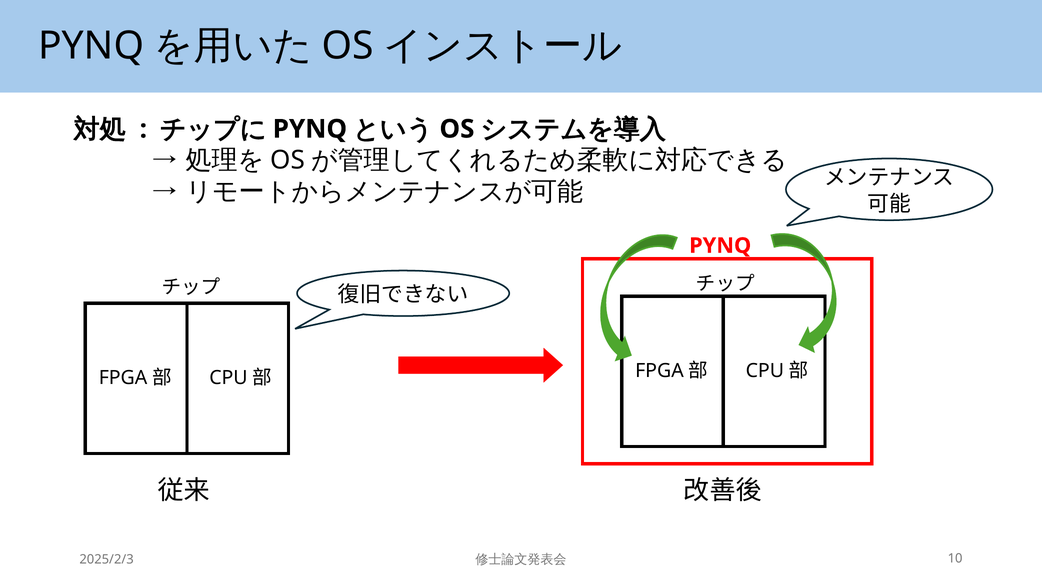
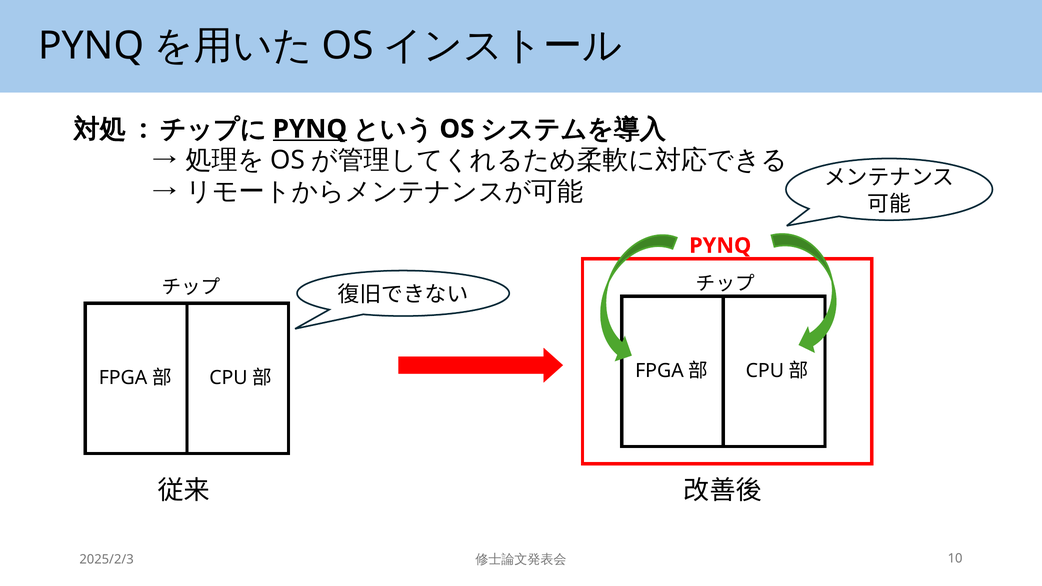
PYNQ at (310, 129) underline: none -> present
